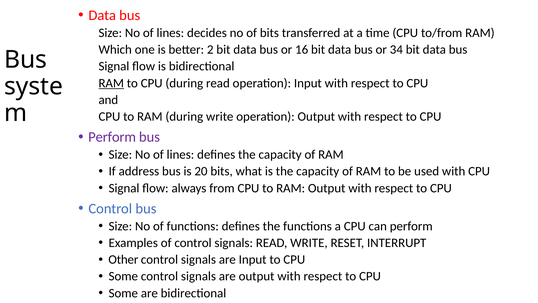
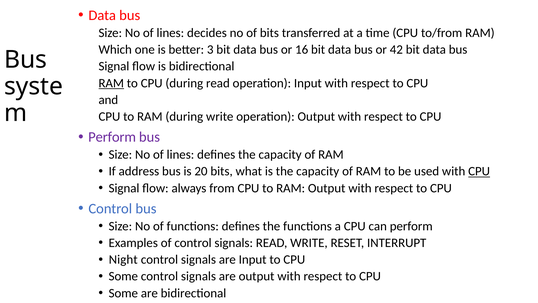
2: 2 -> 3
34: 34 -> 42
CPU at (479, 171) underline: none -> present
Other: Other -> Night
